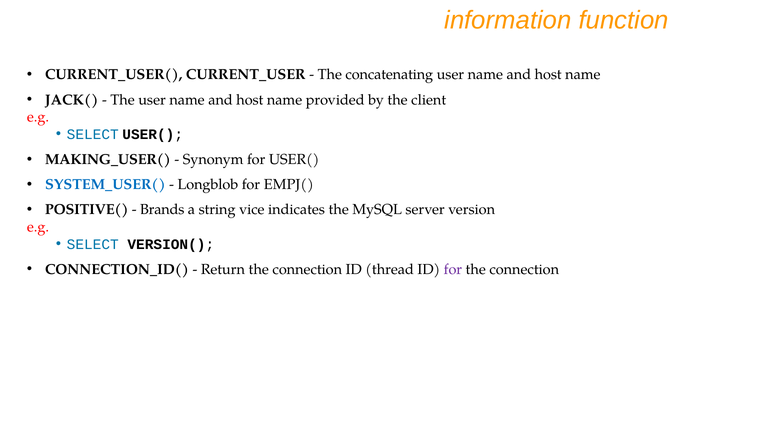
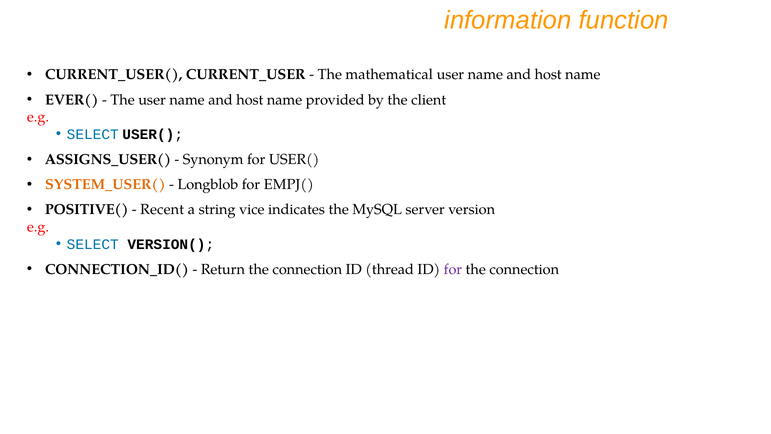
concatenating: concatenating -> mathematical
JACK(: JACK( -> EVER(
MAKING_USER(: MAKING_USER( -> ASSIGNS_USER(
SYSTEM_USER( colour: blue -> orange
Brands: Brands -> Recent
